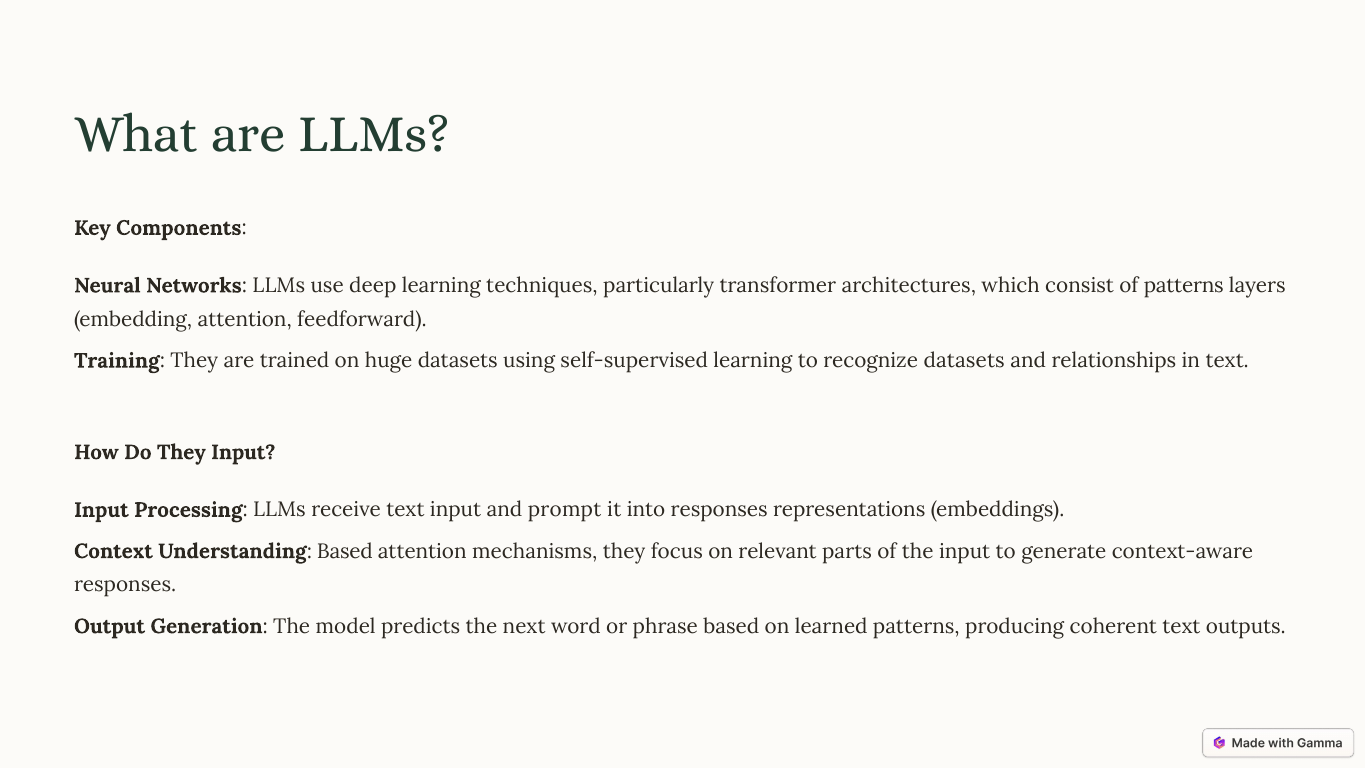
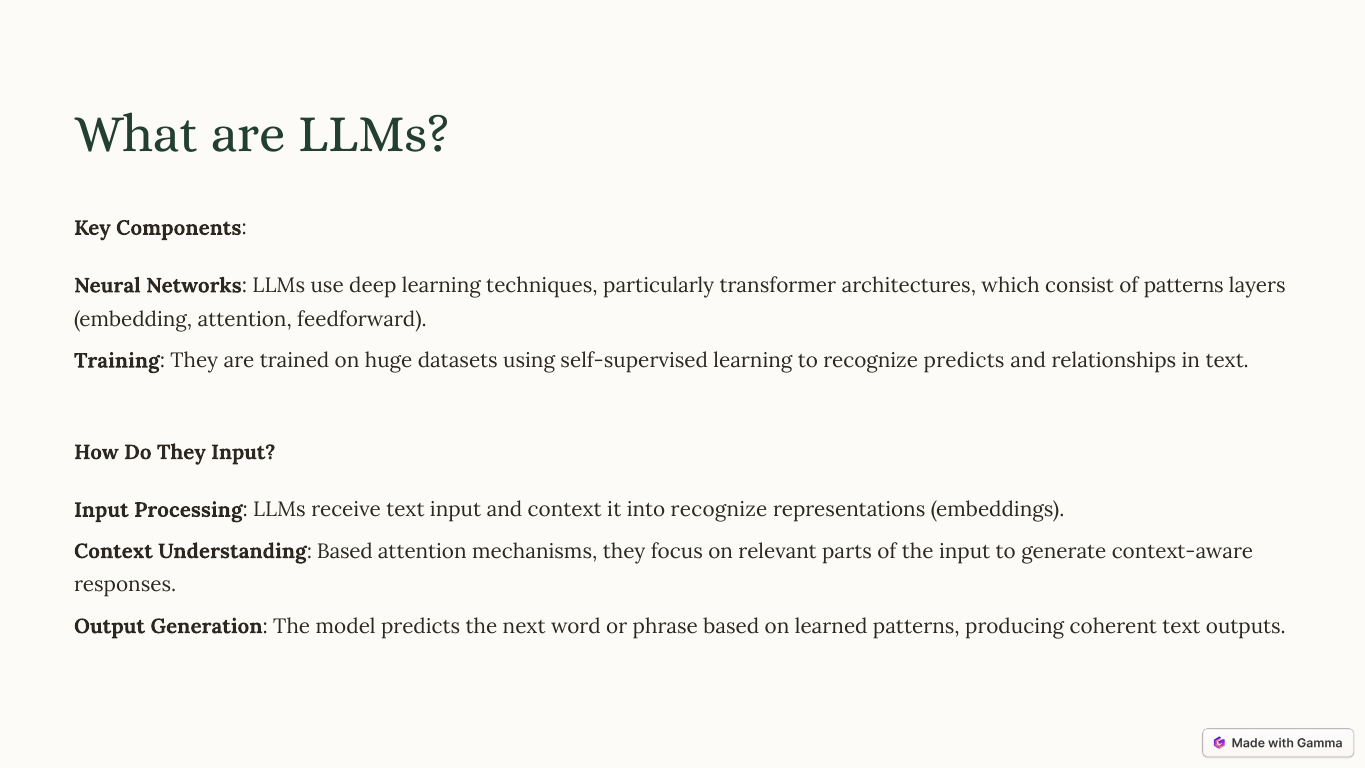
recognize datasets: datasets -> predicts
and prompt: prompt -> context
into responses: responses -> recognize
